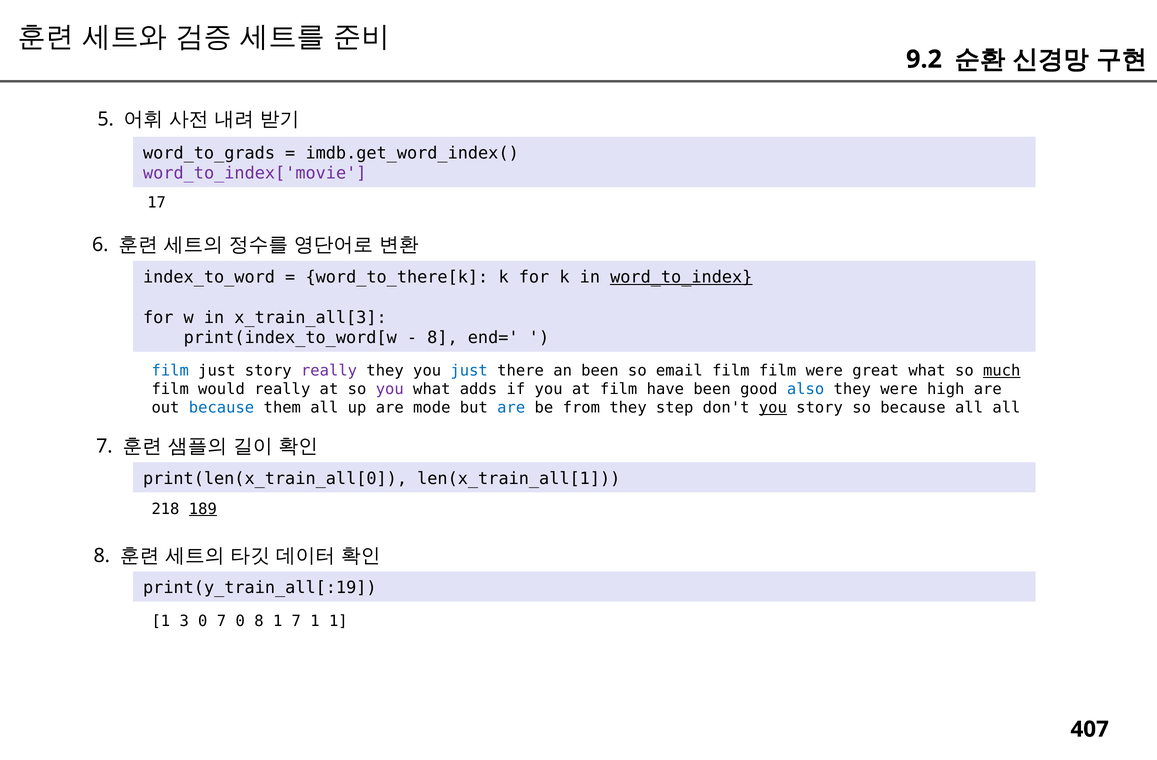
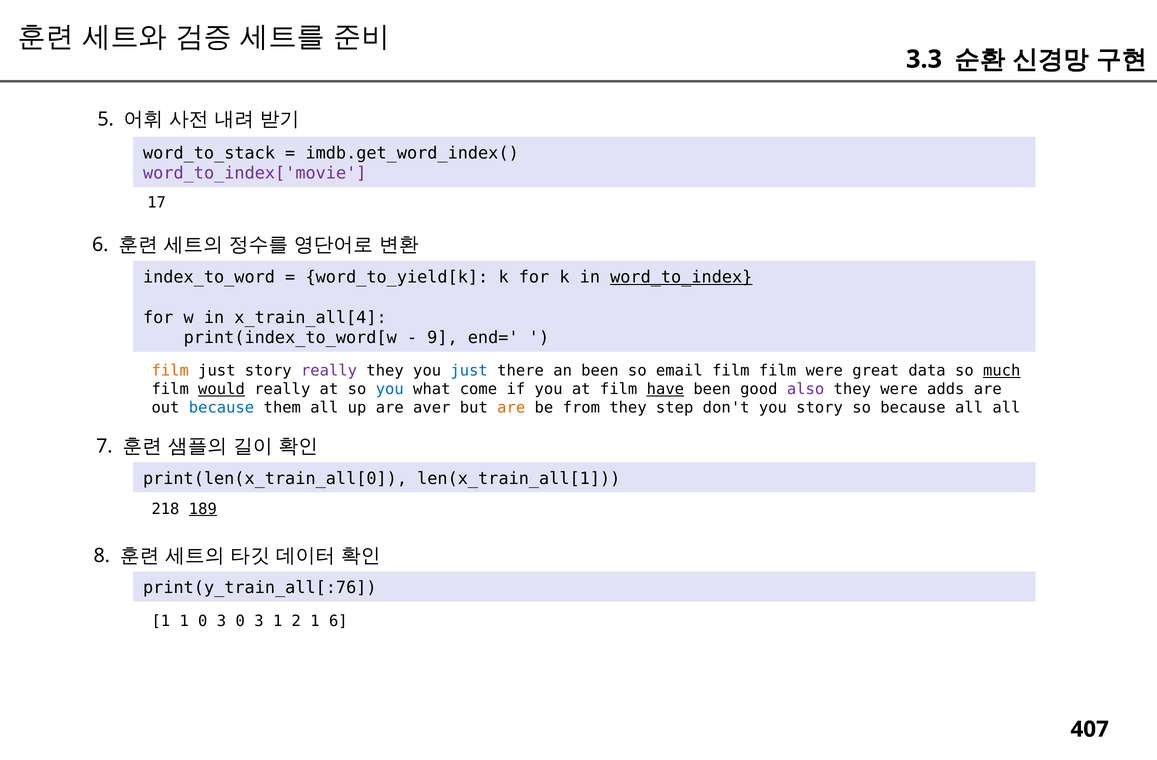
9.2: 9.2 -> 3.3
word_to_grads: word_to_grads -> word_to_stack
word_to_there[k: word_to_there[k -> word_to_yield[k
x_train_all[3: x_train_all[3 -> x_train_all[4
8 at (442, 338): 8 -> 9
film at (170, 371) colour: blue -> orange
great what: what -> data
would underline: none -> present
you at (390, 389) colour: purple -> blue
adds: adds -> come
have underline: none -> present
also colour: blue -> purple
high: high -> adds
mode: mode -> aver
are at (511, 408) colour: blue -> orange
you at (773, 408) underline: present -> none
print(y_train_all[:19: print(y_train_all[:19 -> print(y_train_all[:76
1 3: 3 -> 1
7 at (221, 621): 7 -> 3
8 at (259, 621): 8 -> 3
1 7: 7 -> 2
1 1: 1 -> 6
